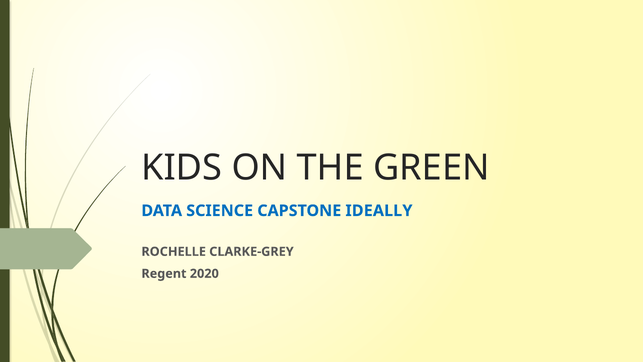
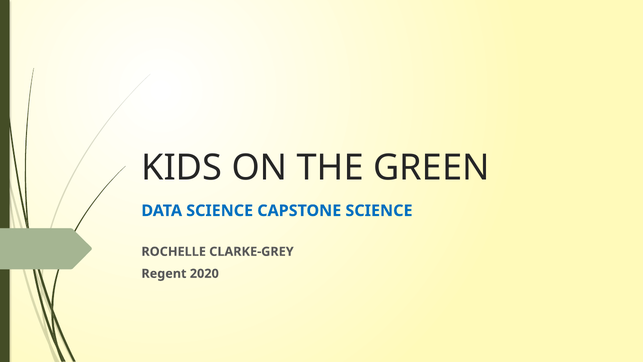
CAPSTONE IDEALLY: IDEALLY -> SCIENCE
